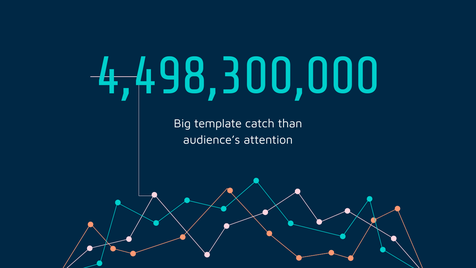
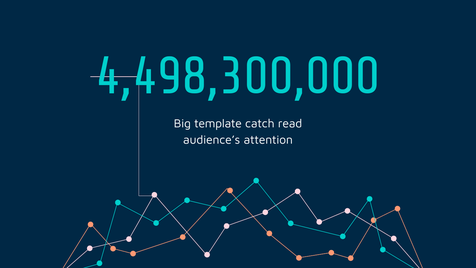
than: than -> read
